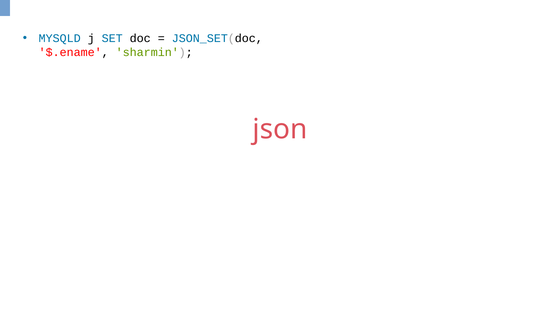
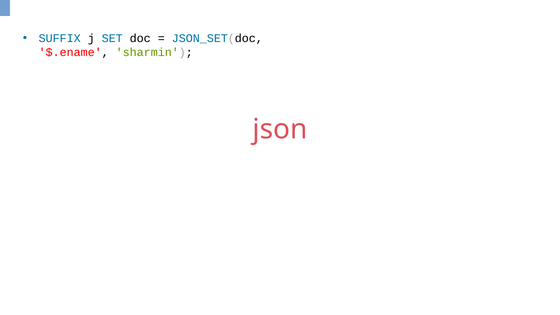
MYSQLD: MYSQLD -> SUFFIX
